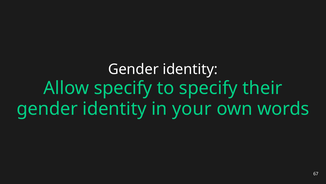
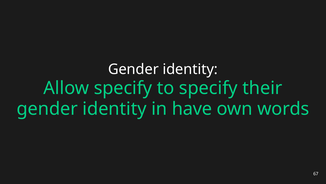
your: your -> have
